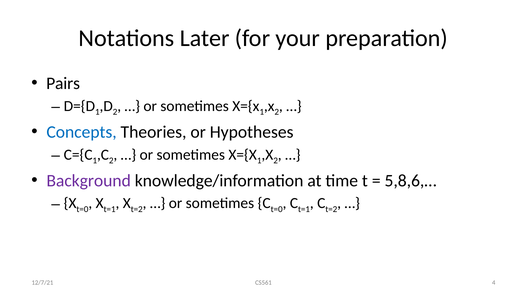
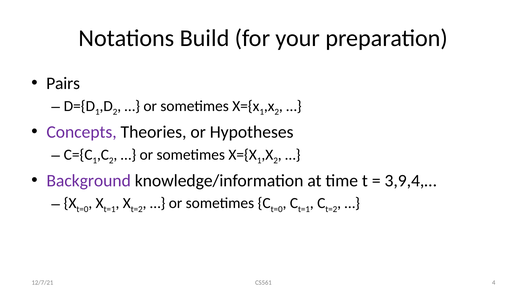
Later: Later -> Build
Concepts colour: blue -> purple
5,8,6,…: 5,8,6,… -> 3,9,4,…
